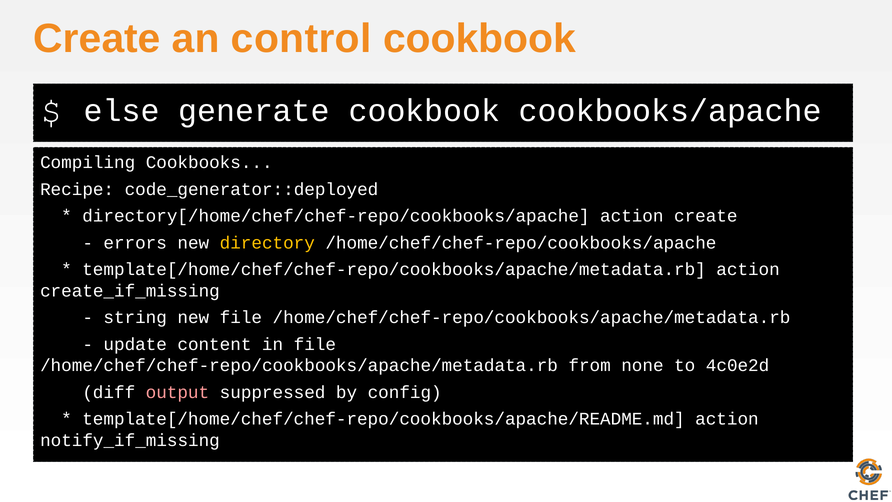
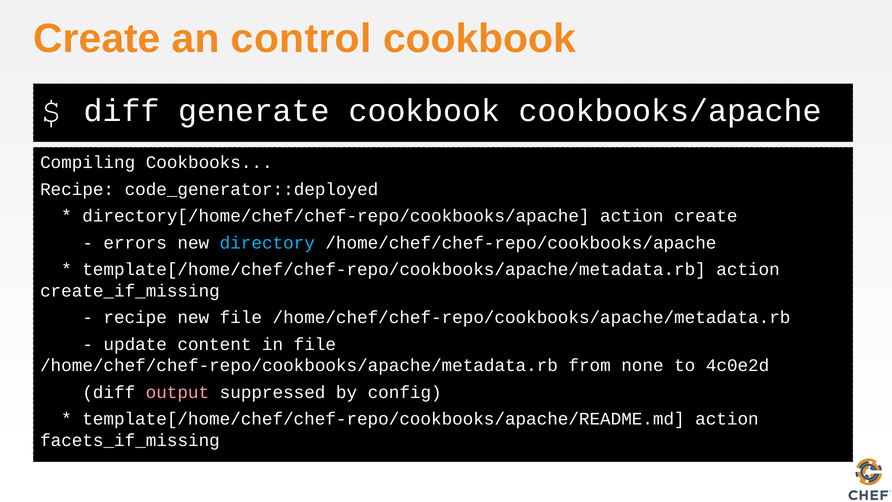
else at (122, 111): else -> diff
directory colour: yellow -> light blue
string at (135, 317): string -> recipe
notify_if_missing: notify_if_missing -> facets_if_missing
